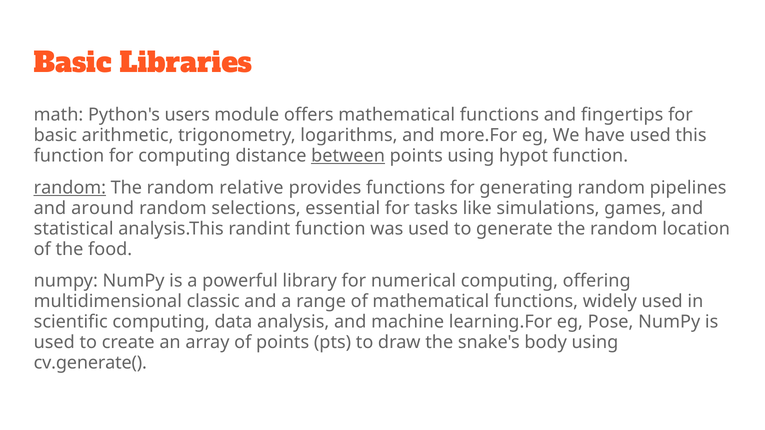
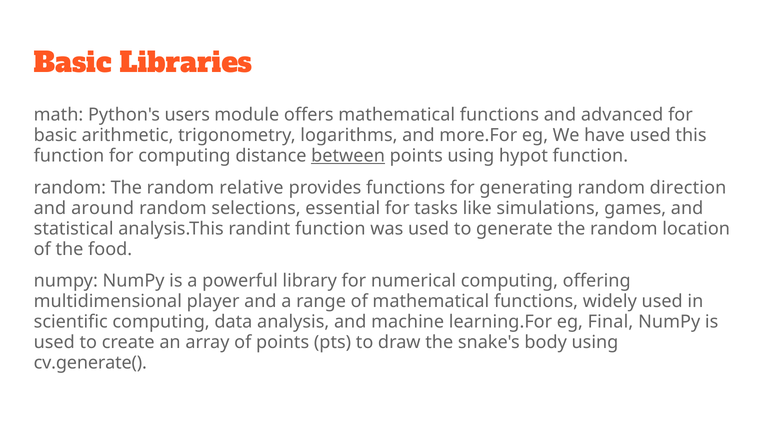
fingertips: fingertips -> advanced
random at (70, 188) underline: present -> none
pipelines: pipelines -> direction
classic: classic -> player
Pose: Pose -> Final
